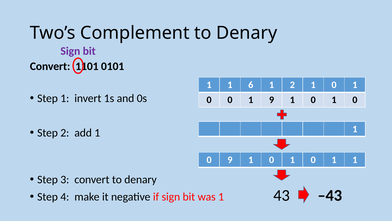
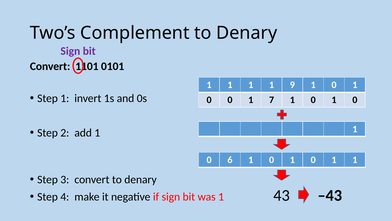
6 at (251, 85): 6 -> 1
1 2: 2 -> 9
1 9: 9 -> 7
0 9: 9 -> 6
